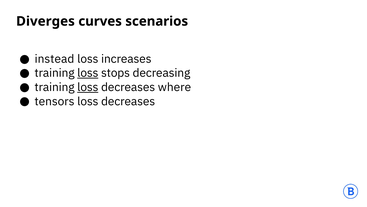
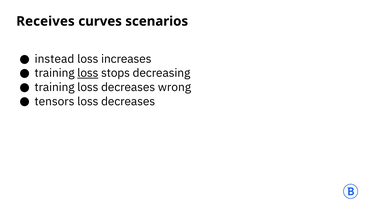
Diverges: Diverges -> Receives
loss at (88, 87) underline: present -> none
where: where -> wrong
